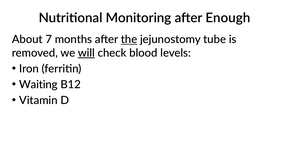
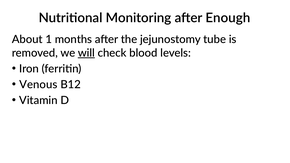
7: 7 -> 1
the underline: present -> none
Waiting: Waiting -> Venous
